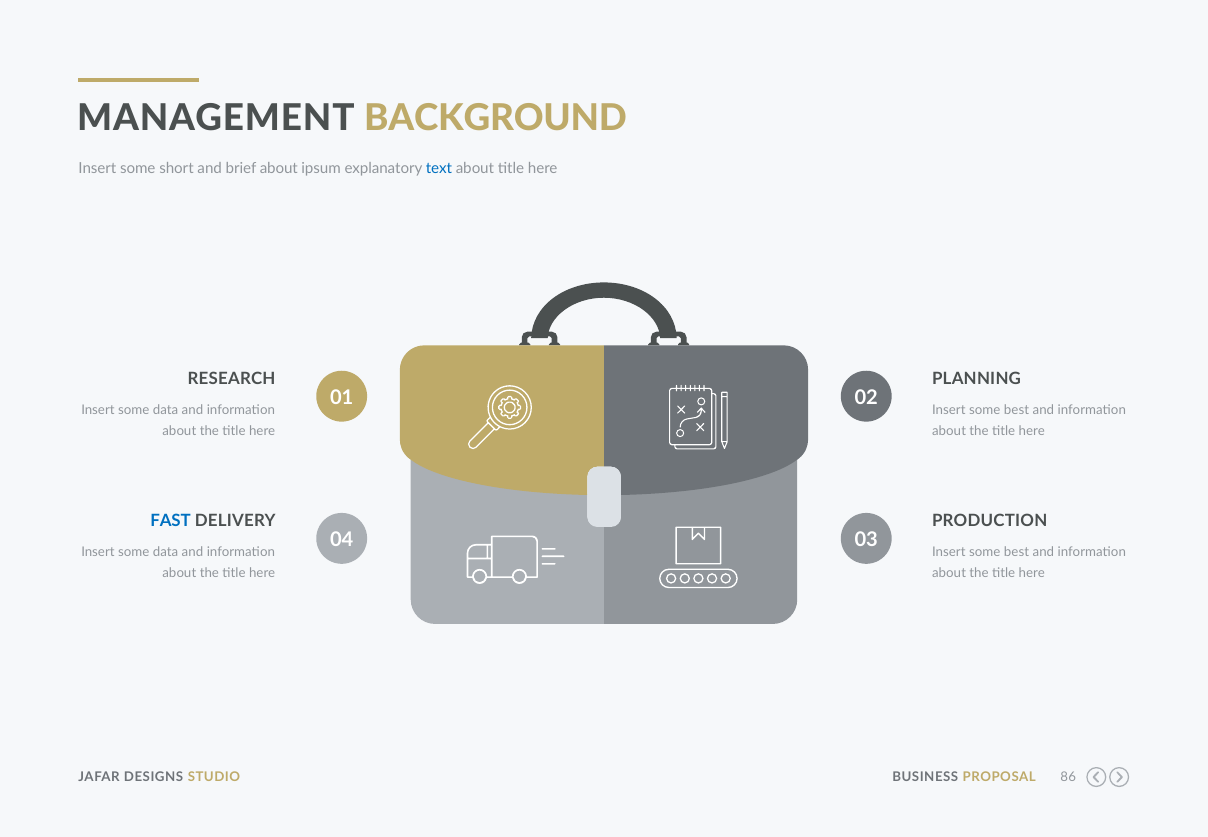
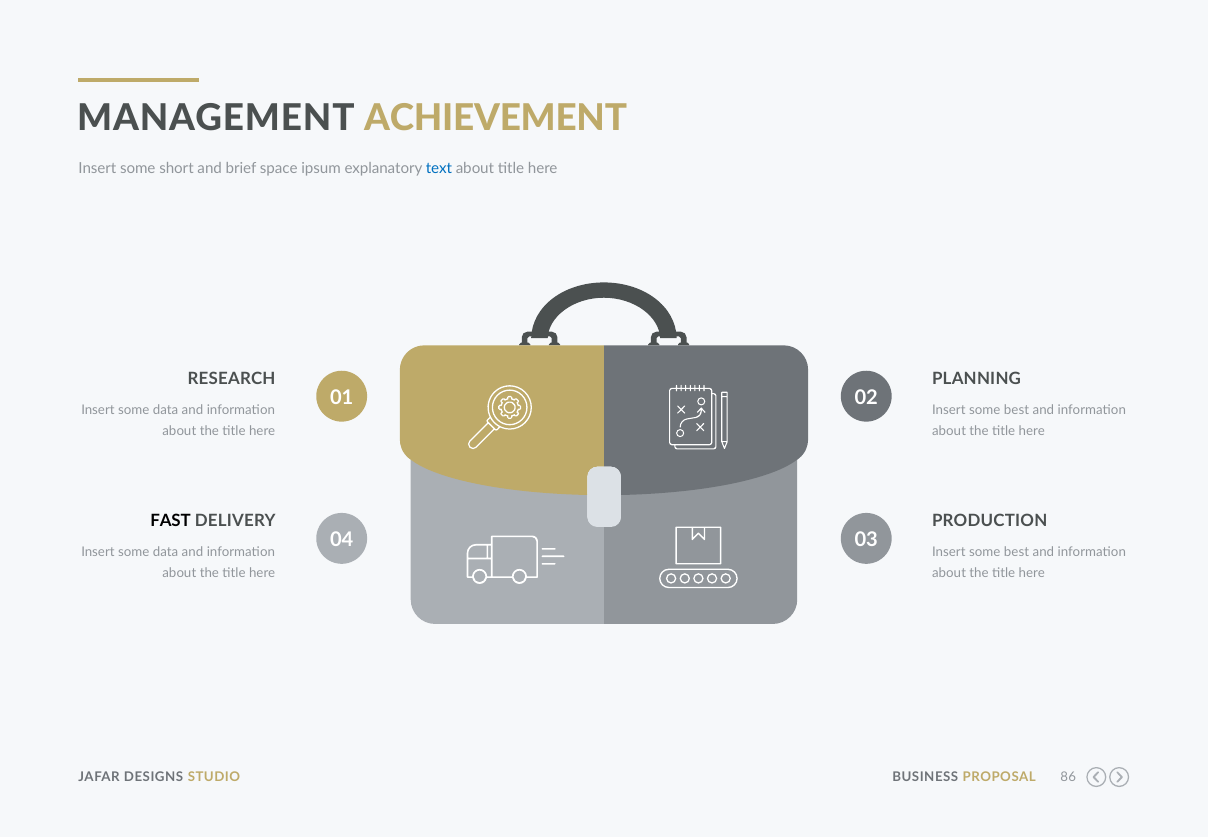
BACKGROUND: BACKGROUND -> ACHIEVEMENT
brief about: about -> space
FAST colour: blue -> black
